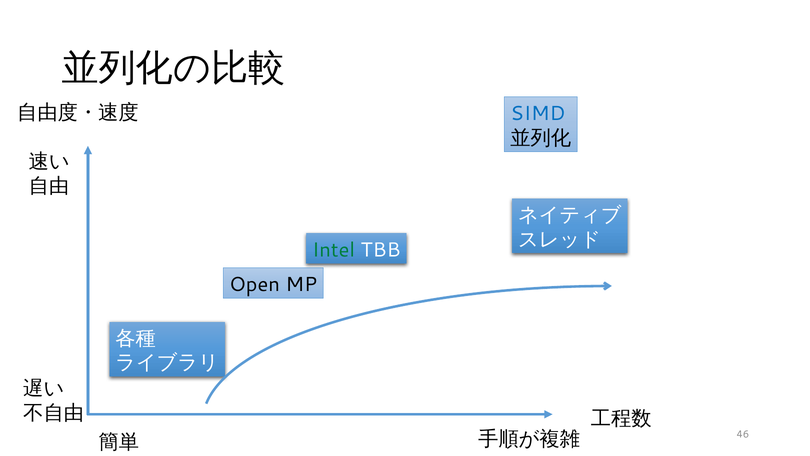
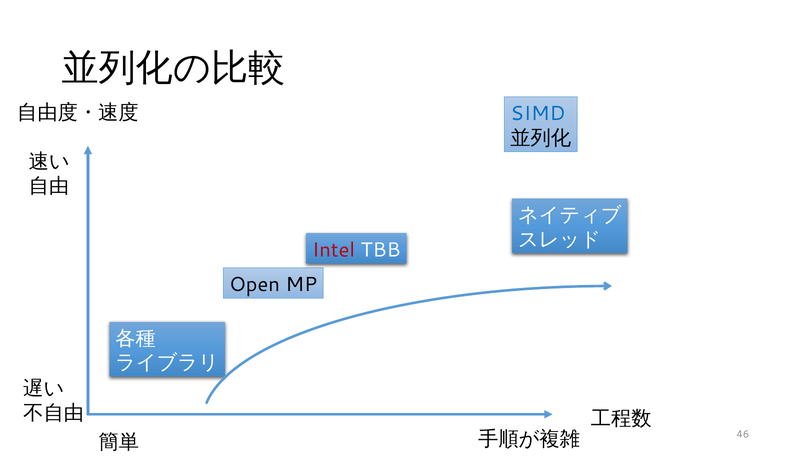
Intel colour: green -> red
